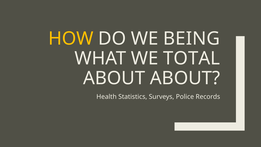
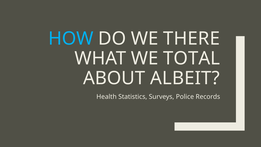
HOW colour: yellow -> light blue
BEING: BEING -> THERE
ABOUT ABOUT: ABOUT -> ALBEIT
